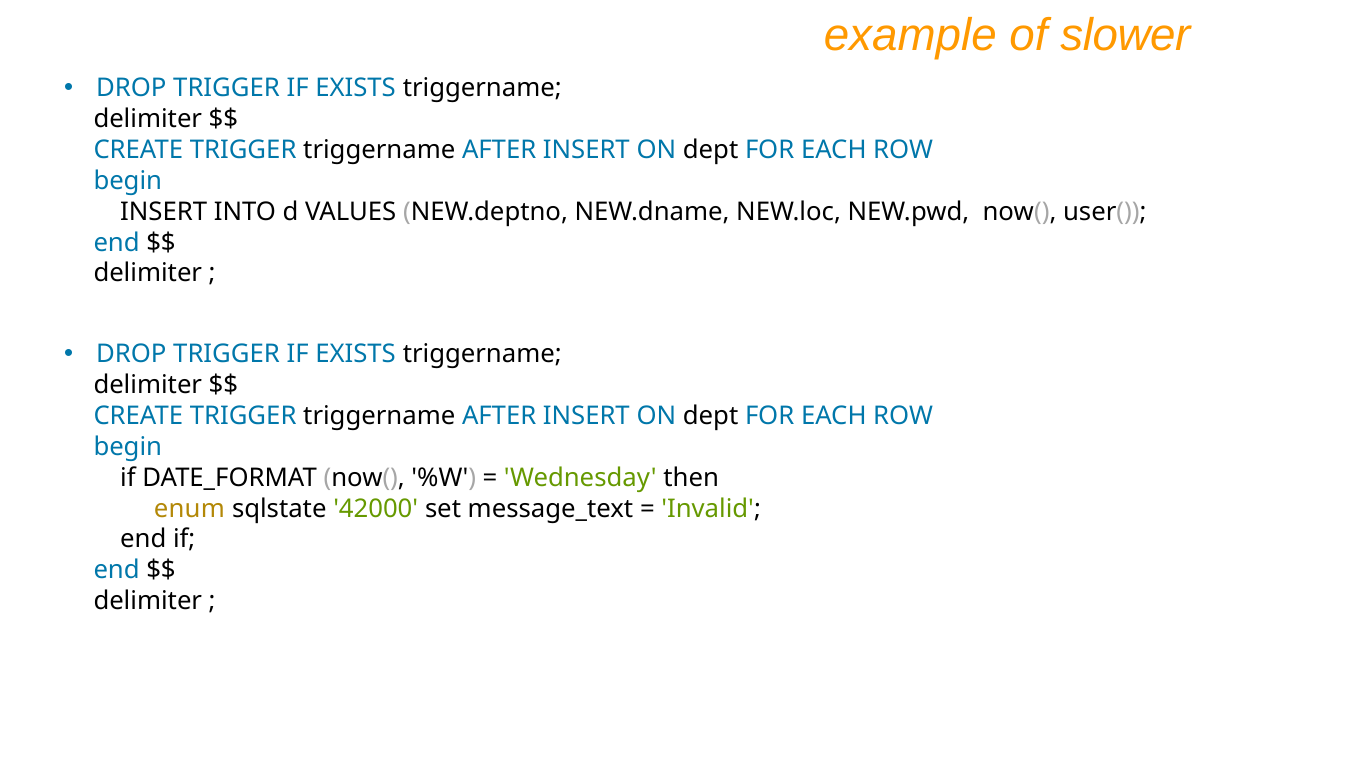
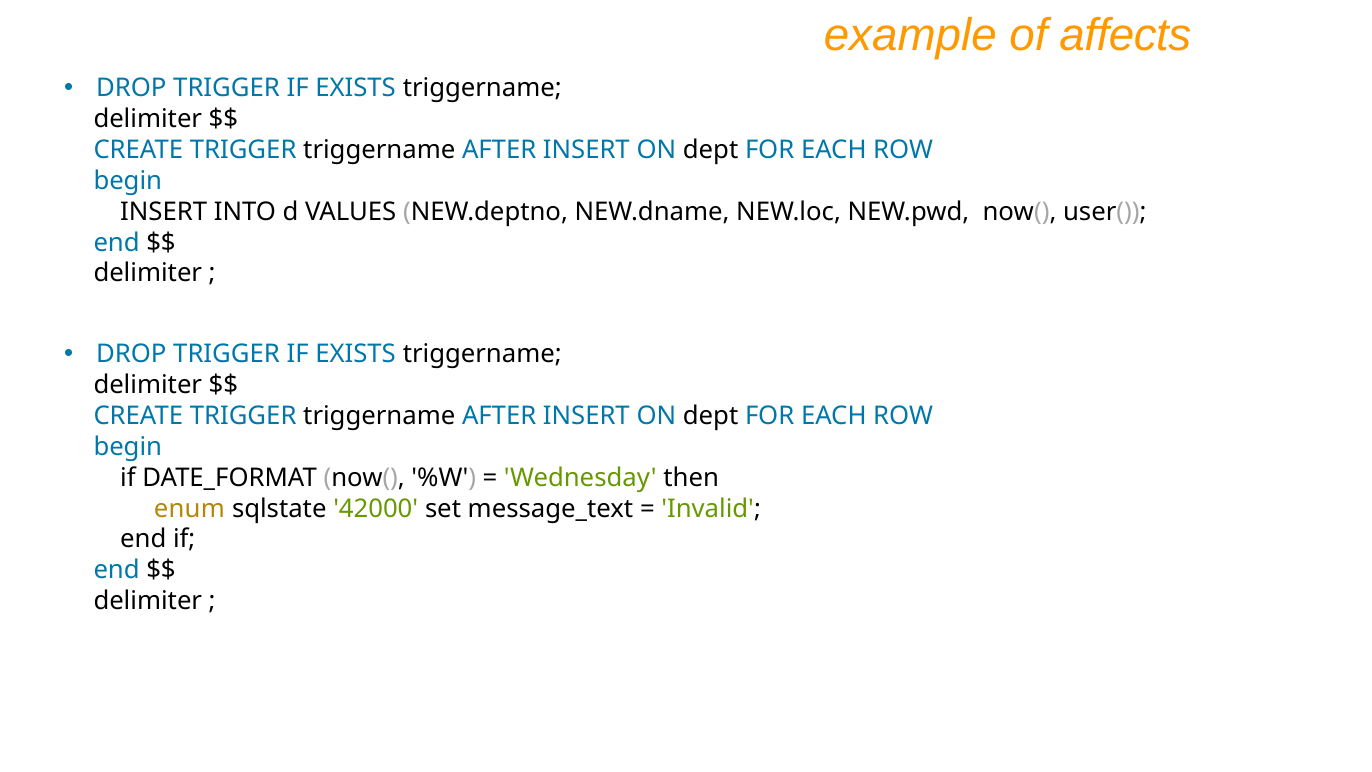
slower: slower -> affects
